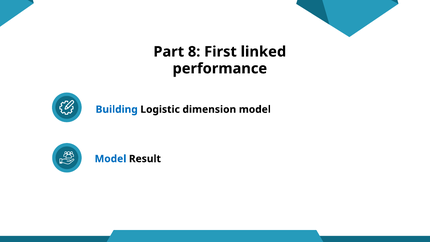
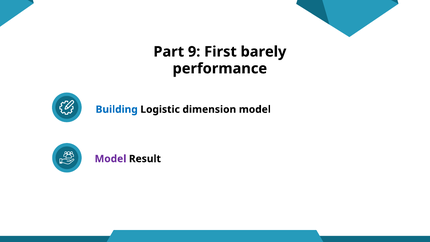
8: 8 -> 9
linked: linked -> barely
Model at (110, 159) colour: blue -> purple
